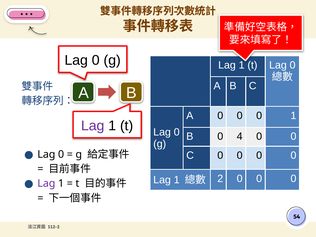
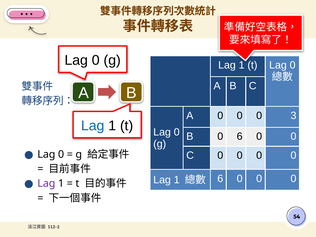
0 1: 1 -> 3
Lag at (93, 126) colour: purple -> blue
0 4: 4 -> 6
2 at (220, 179): 2 -> 6
